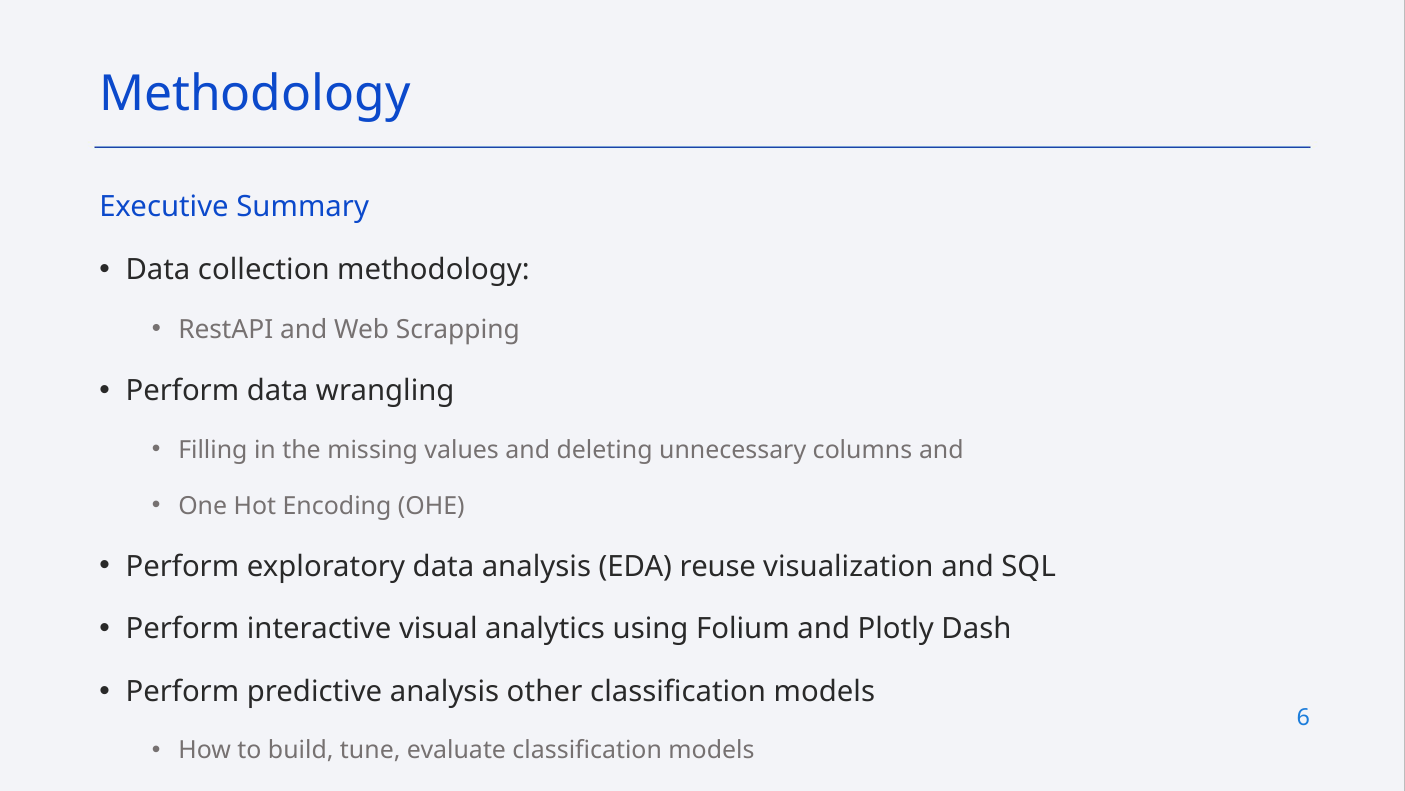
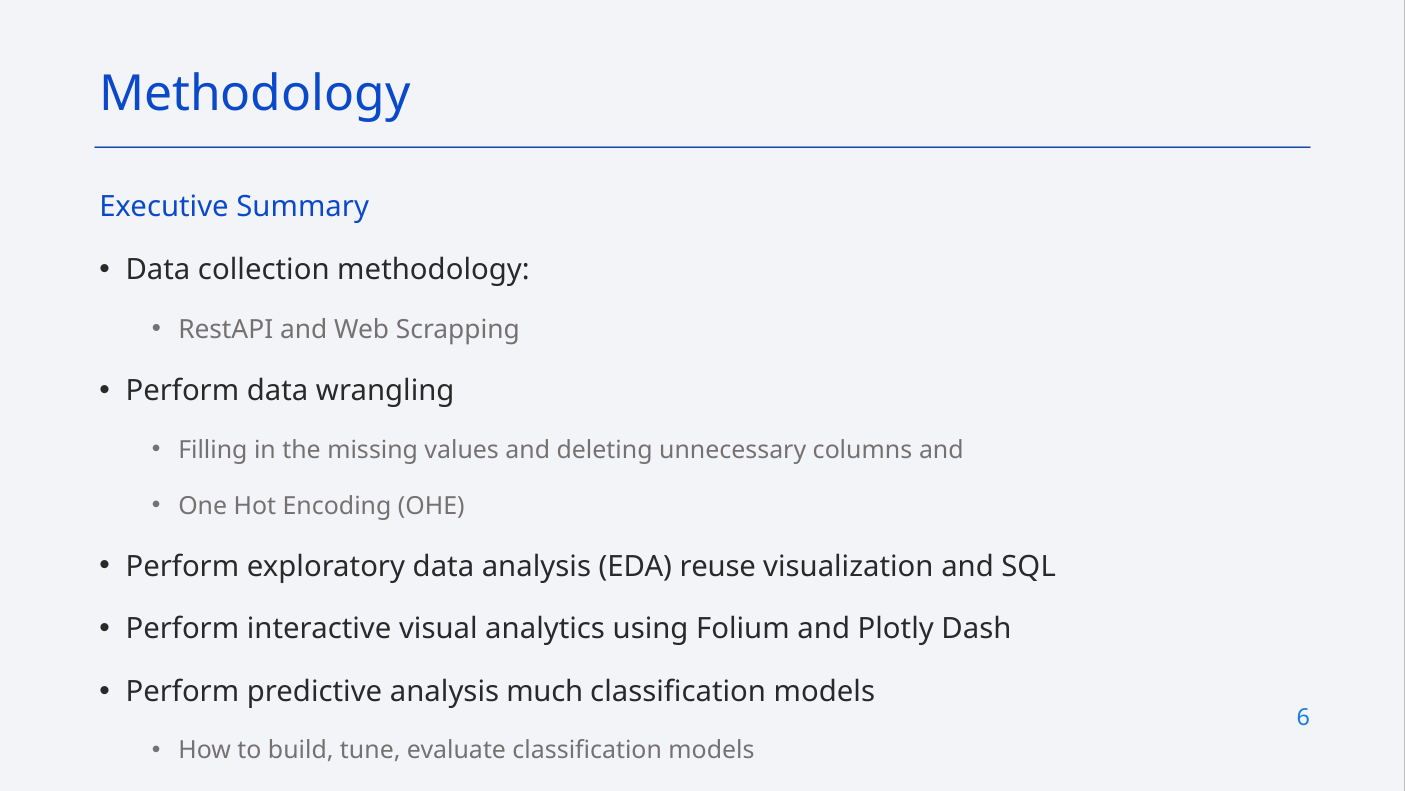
other: other -> much
